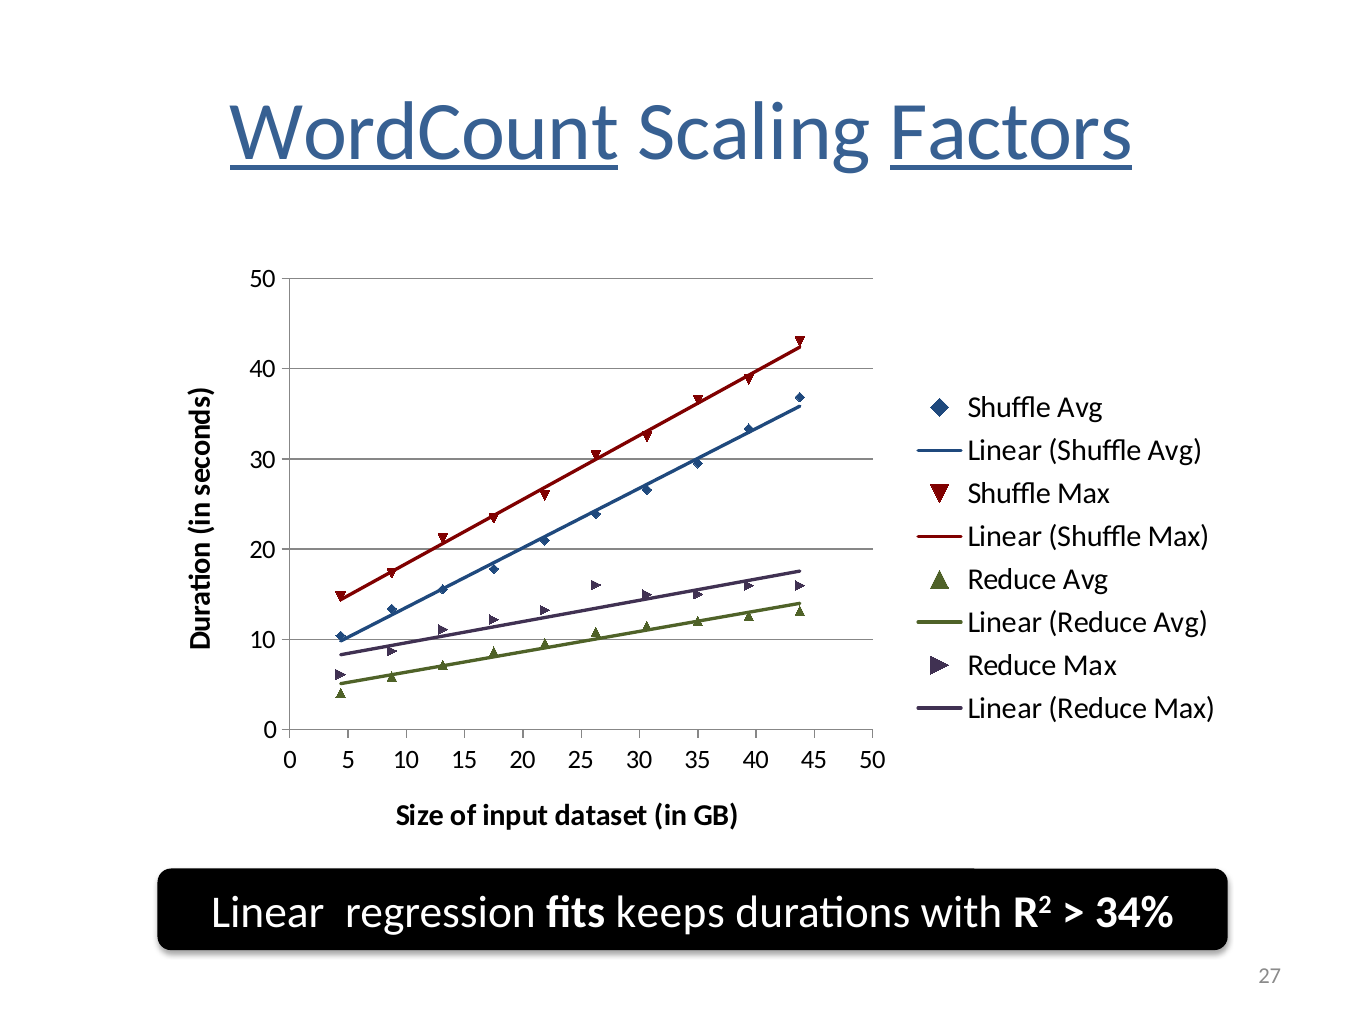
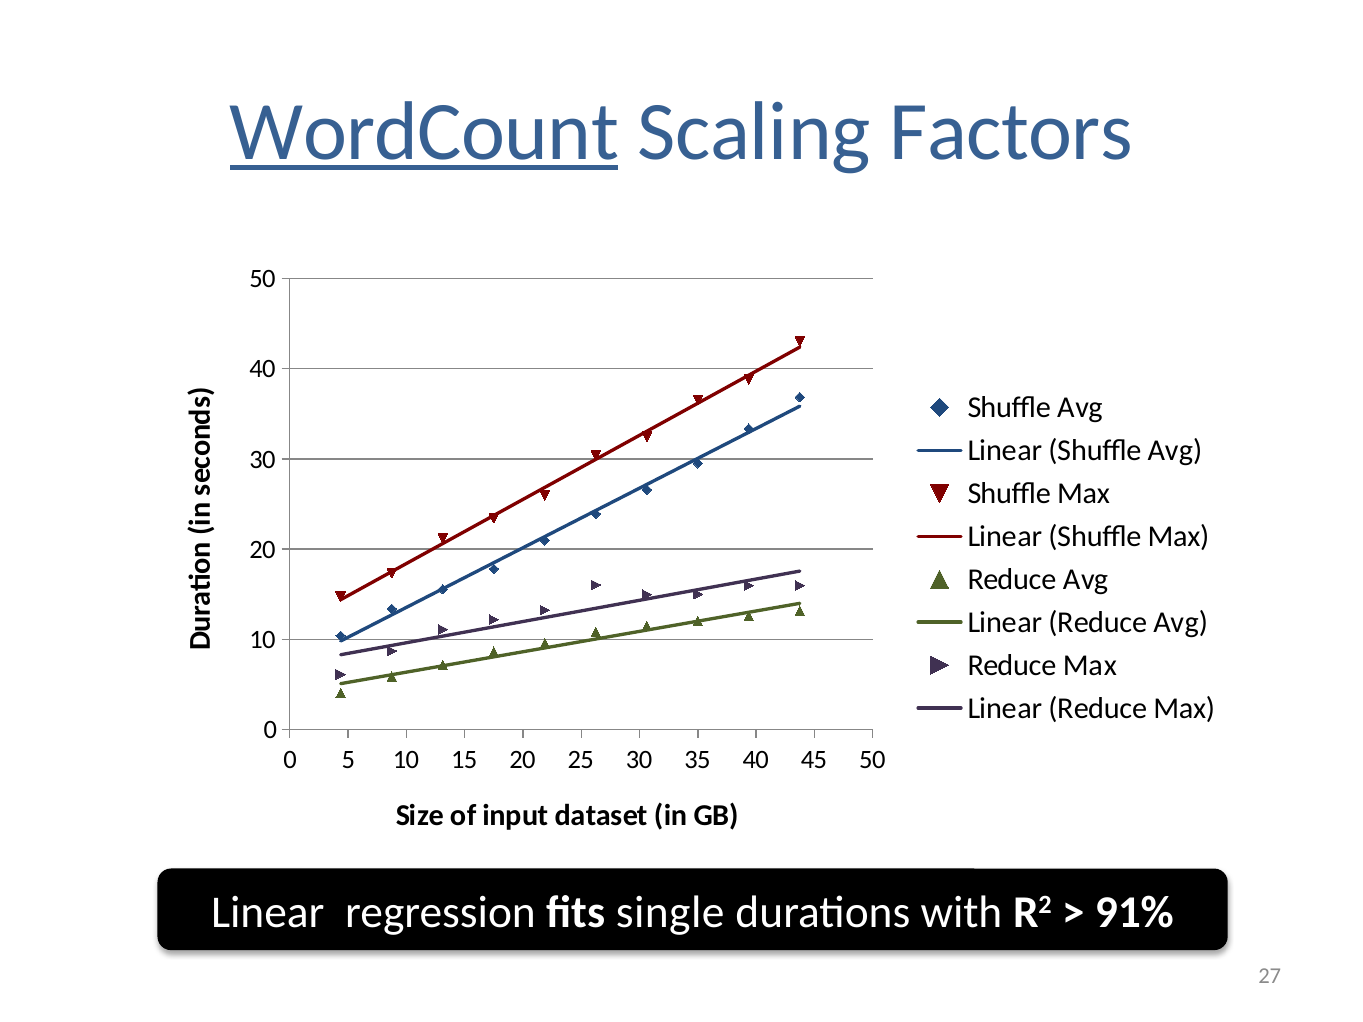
Factors underline: present -> none
keeps: keeps -> single
34%: 34% -> 91%
